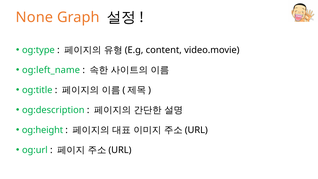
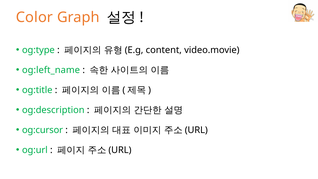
None: None -> Color
og:height: og:height -> og:cursor
